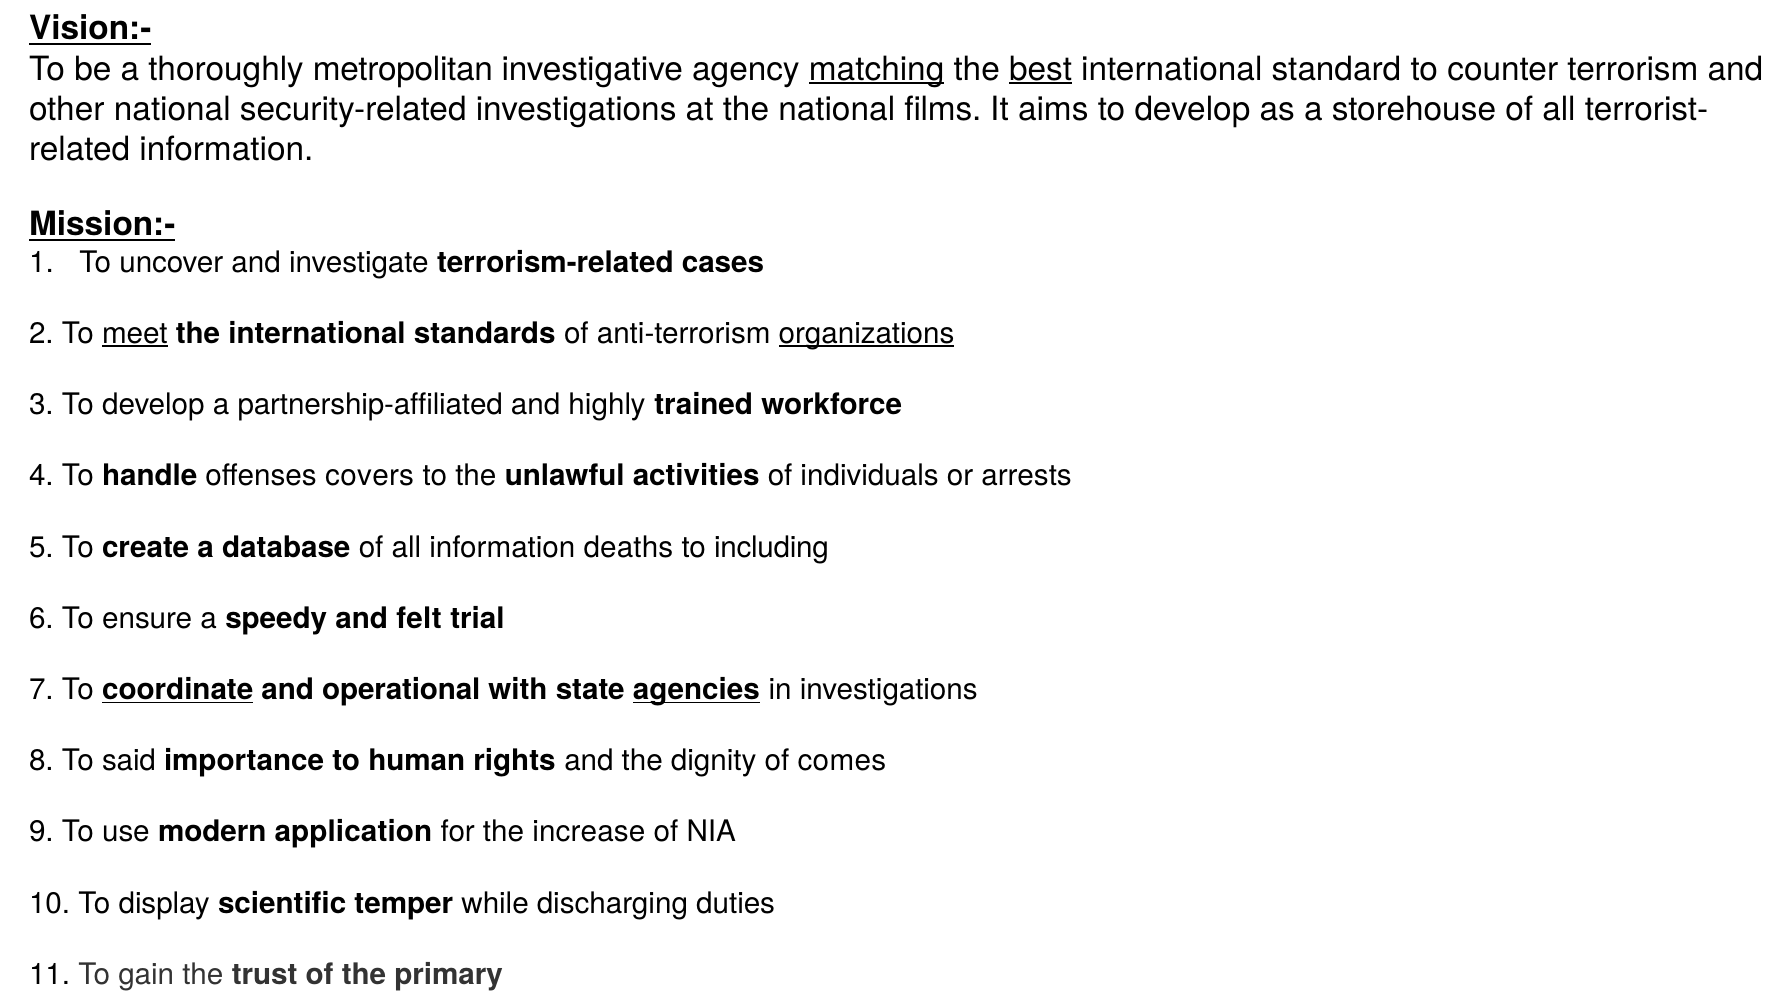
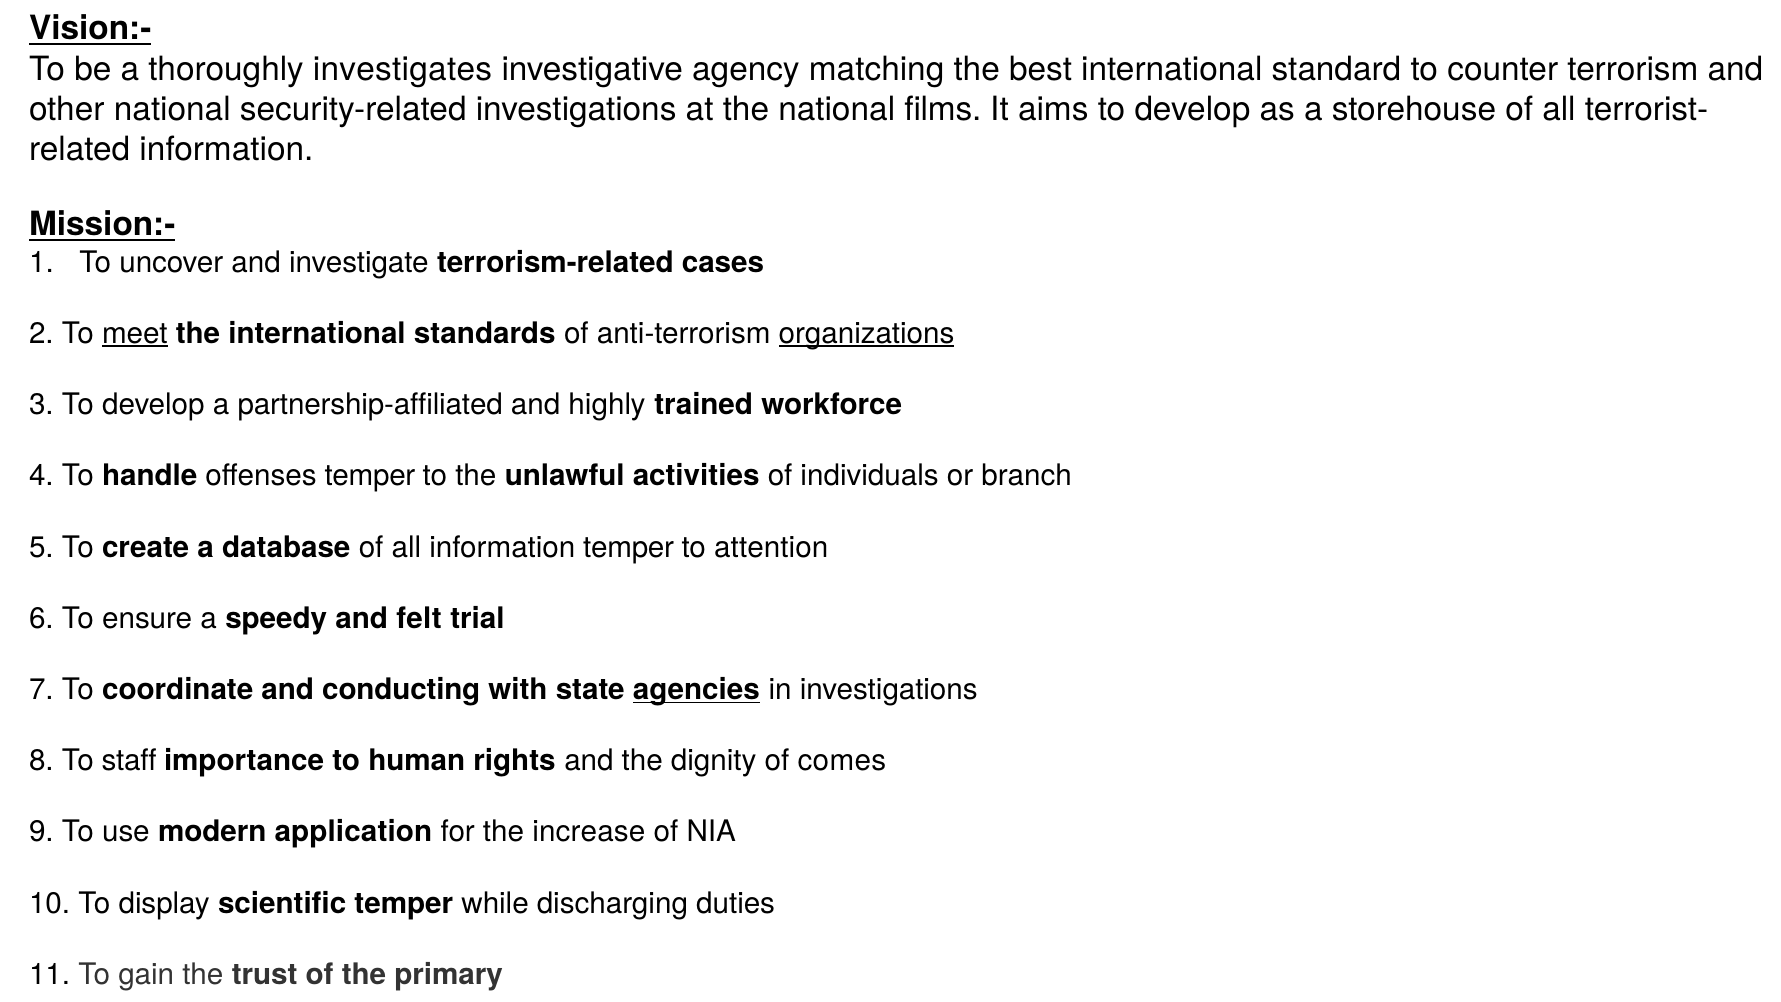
metropolitan: metropolitan -> investigates
matching underline: present -> none
best underline: present -> none
offenses covers: covers -> temper
arrests: arrests -> branch
information deaths: deaths -> temper
including: including -> attention
coordinate underline: present -> none
operational: operational -> conducting
said: said -> staff
